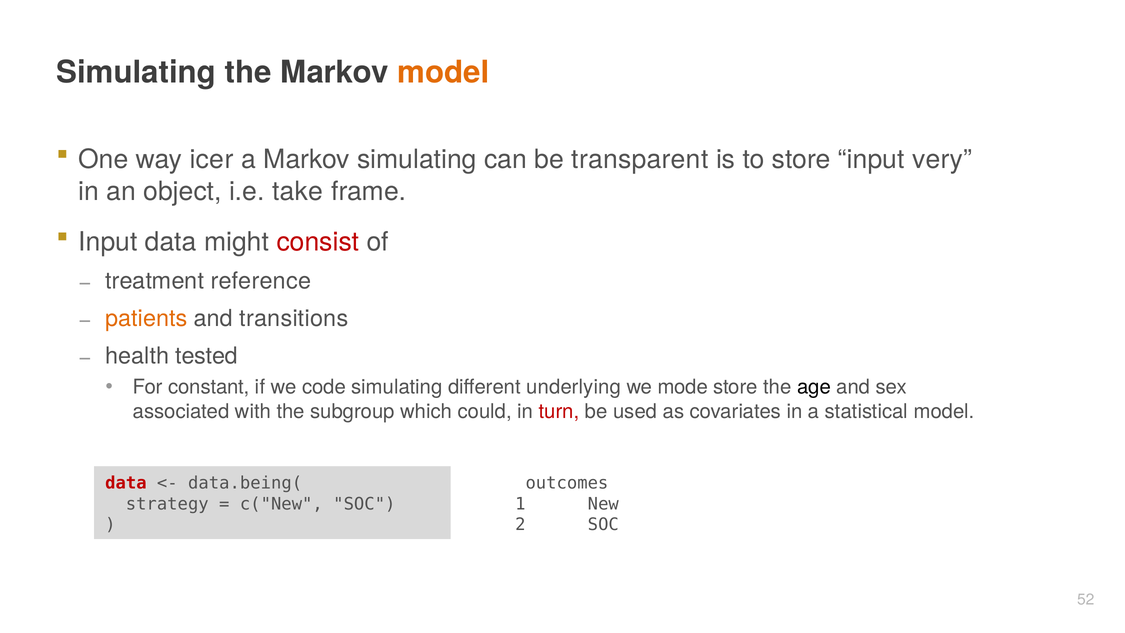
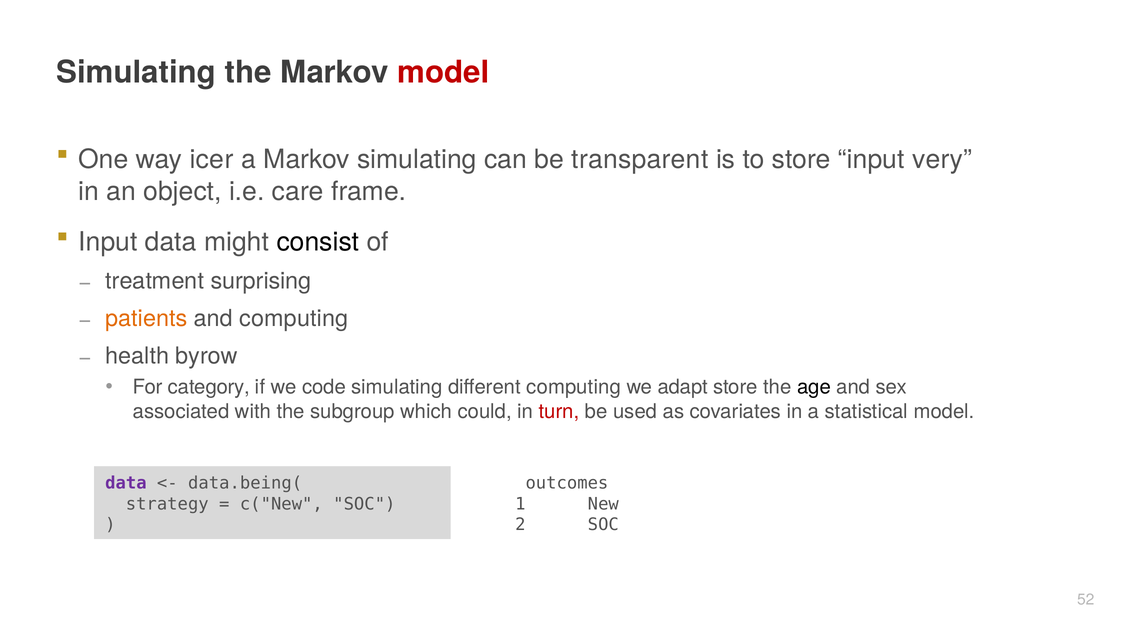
model at (443, 72) colour: orange -> red
take: take -> care
consist colour: red -> black
reference: reference -> surprising
and transitions: transitions -> computing
tested: tested -> byrow
constant: constant -> category
different underlying: underlying -> computing
mode: mode -> adapt
data at (126, 483) colour: red -> purple
